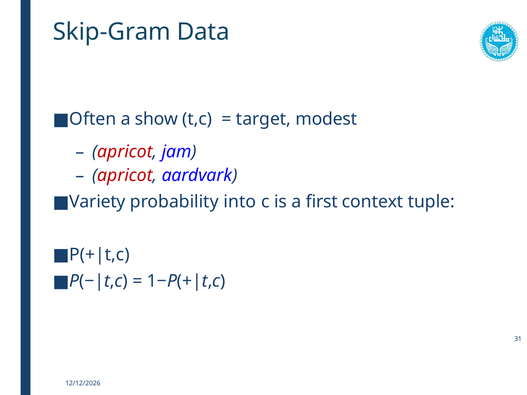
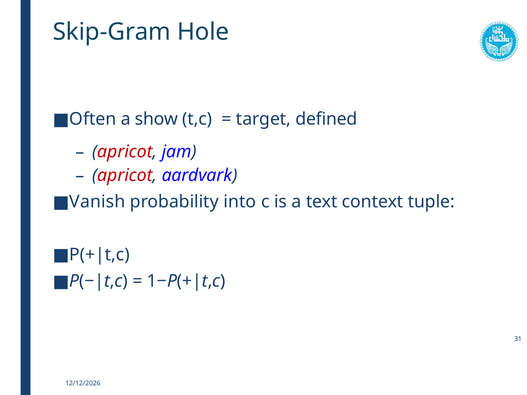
Data: Data -> Hole
modest: modest -> defined
Variety: Variety -> Vanish
first: first -> text
